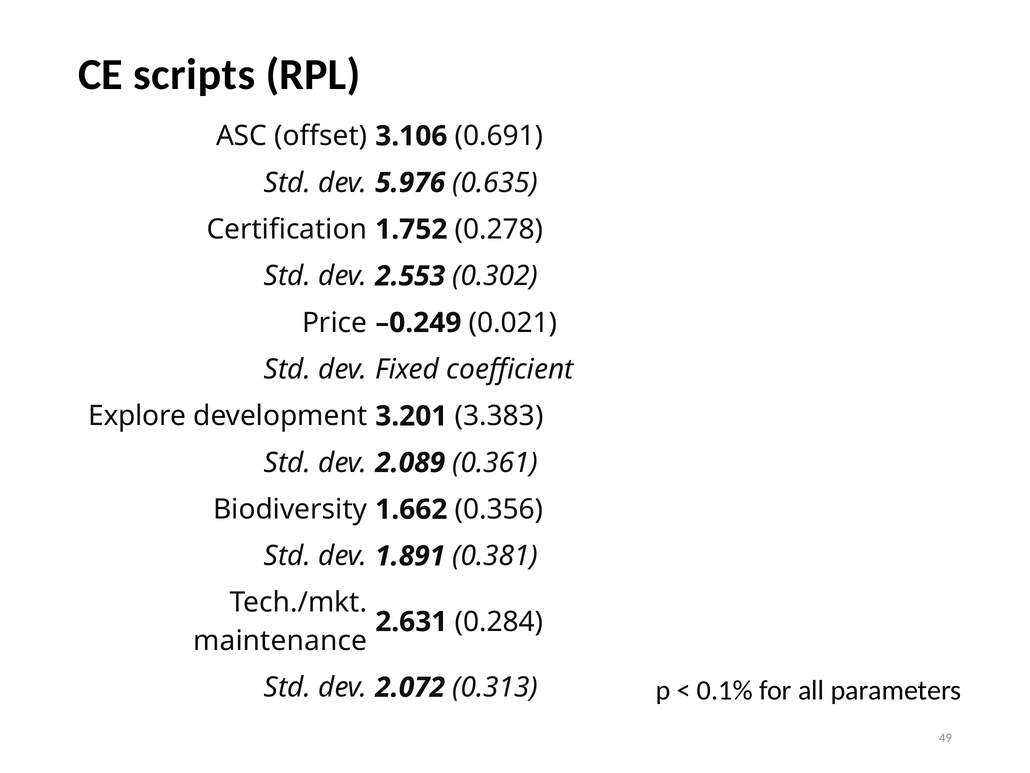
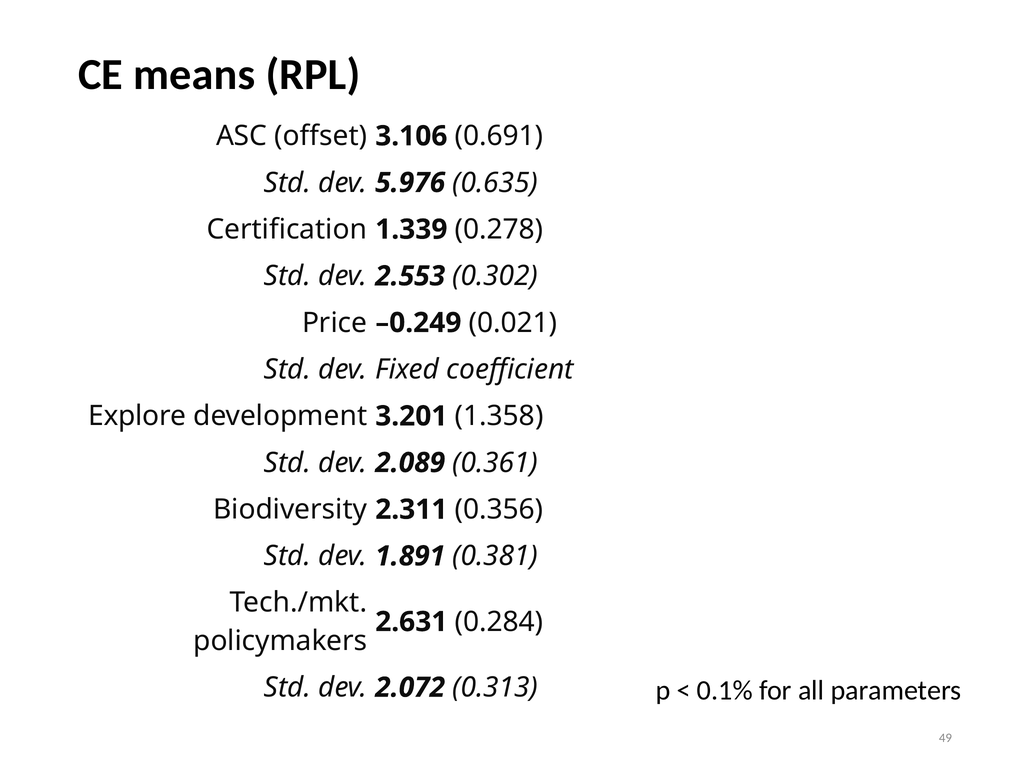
scripts: scripts -> means
1.752: 1.752 -> 1.339
3.383: 3.383 -> 1.358
1.662: 1.662 -> 2.311
maintenance: maintenance -> policymakers
